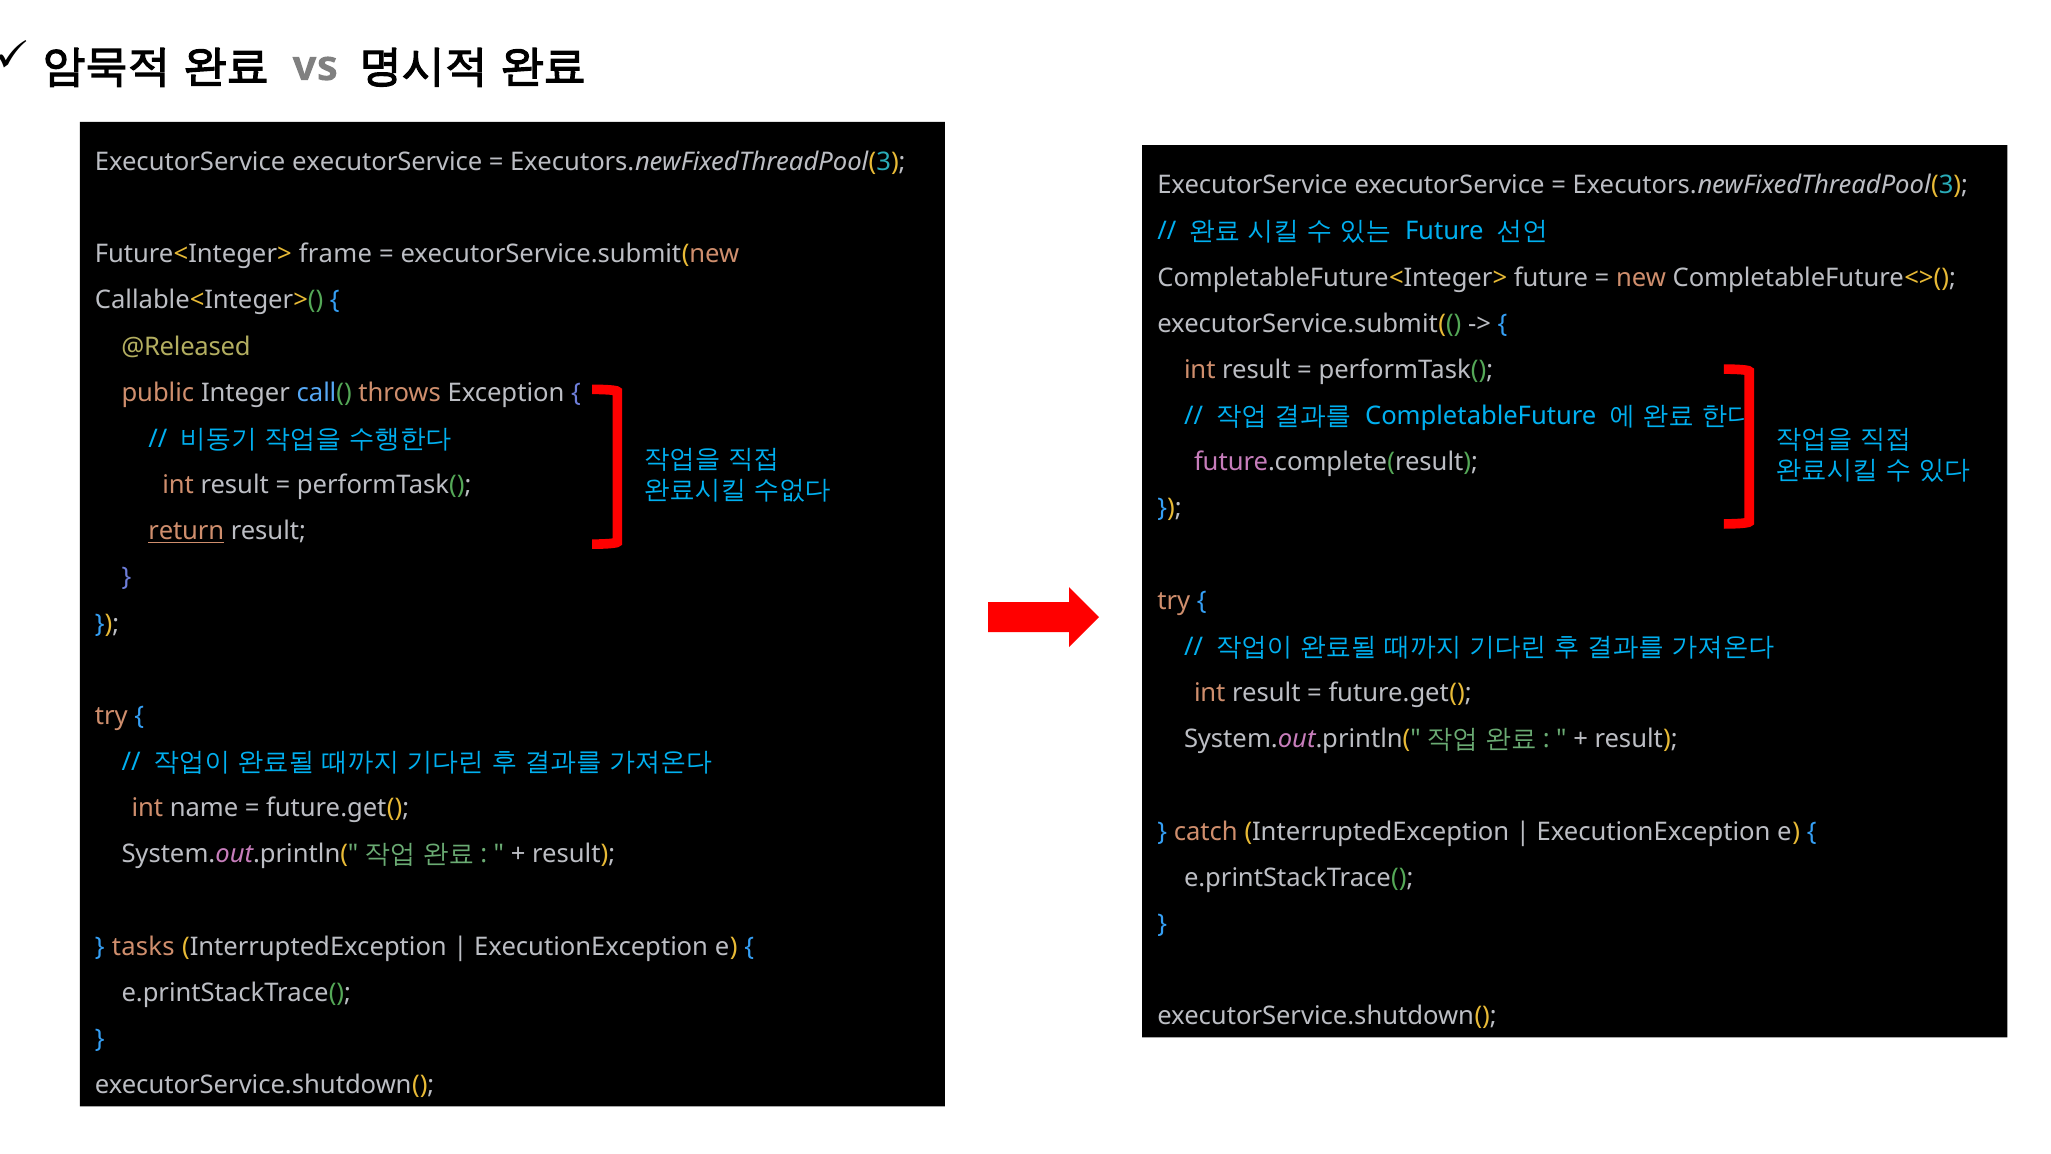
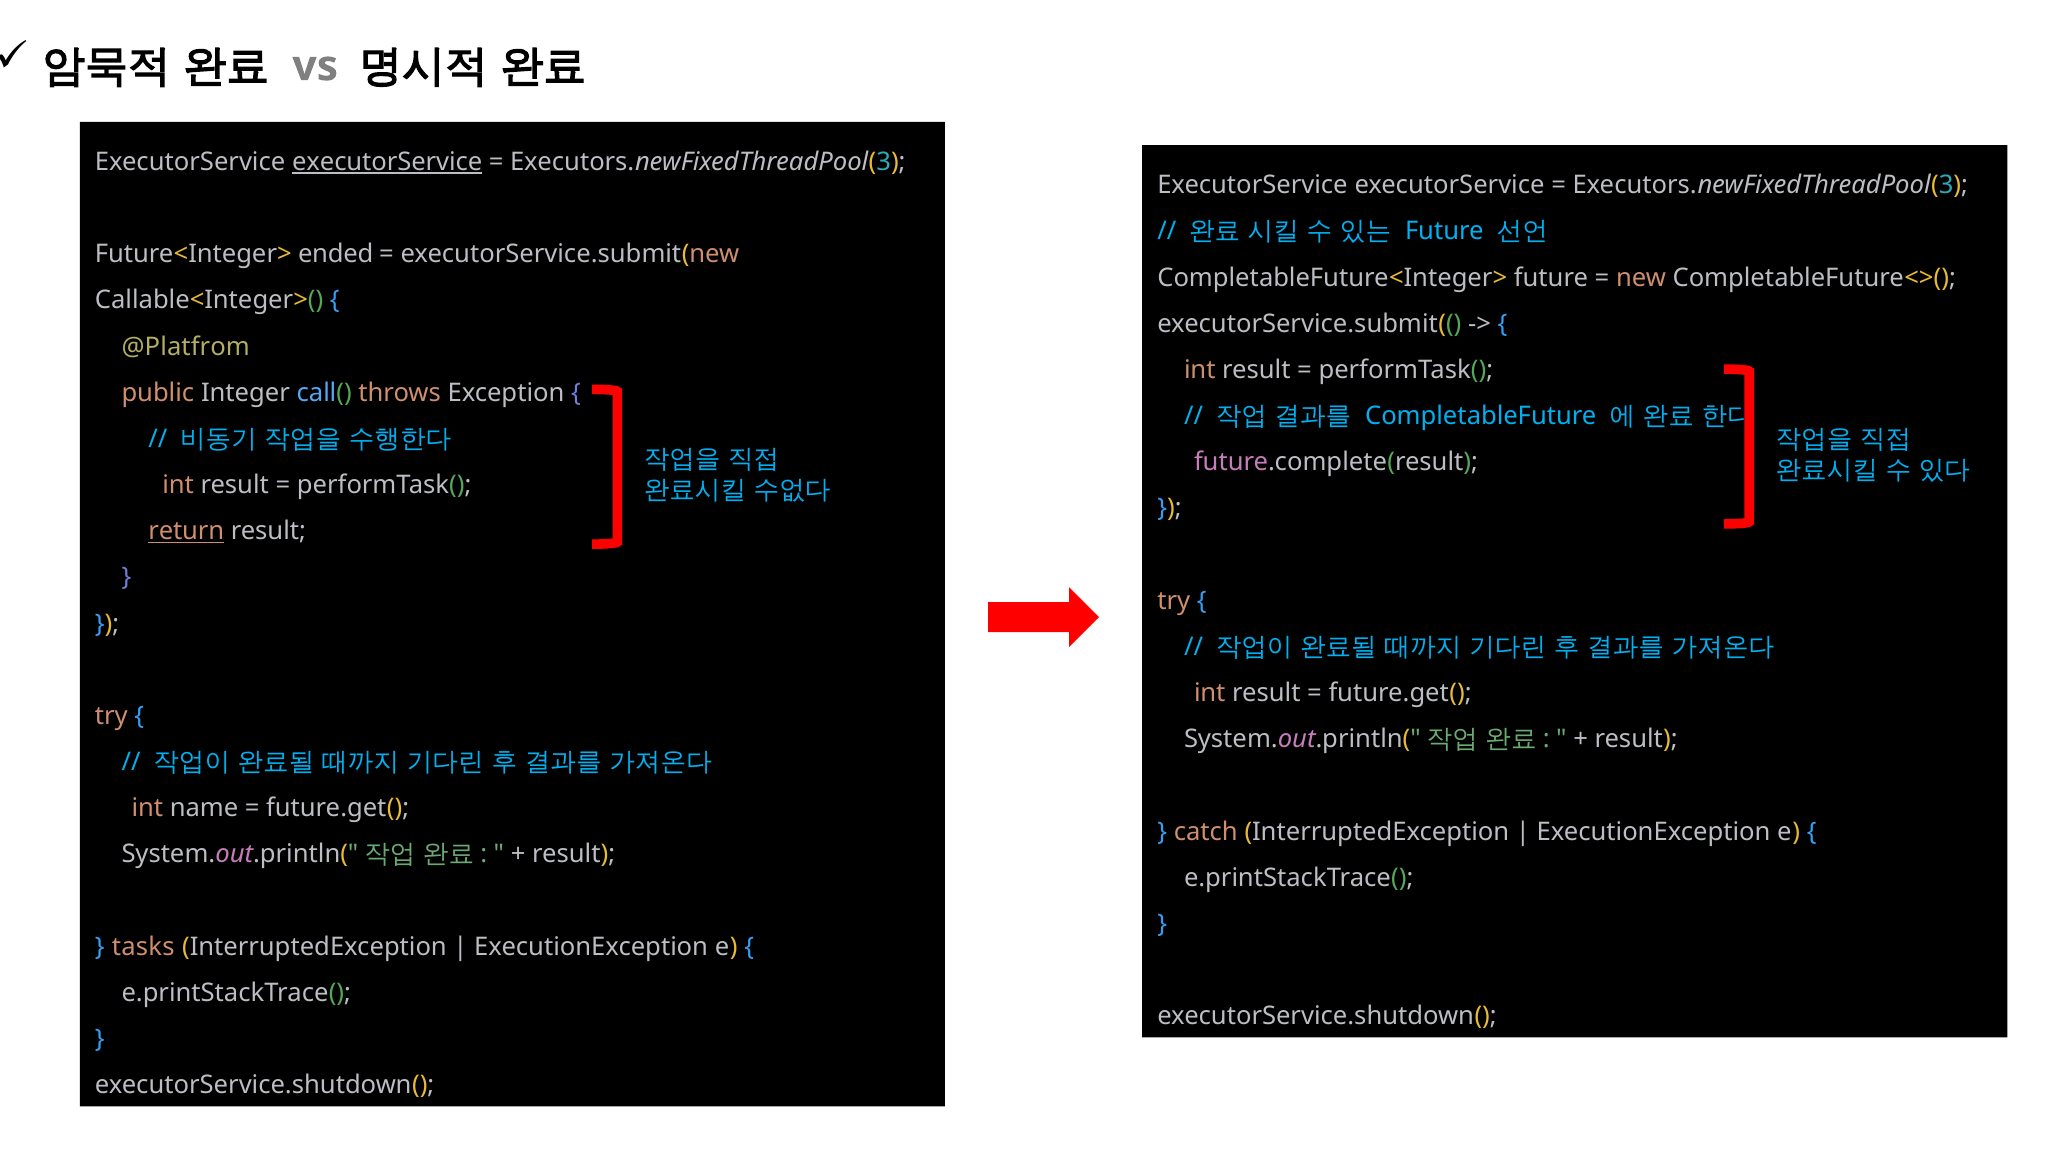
executorService at (387, 162) underline: none -> present
frame: frame -> ended
@Released: @Released -> @Platfrom
